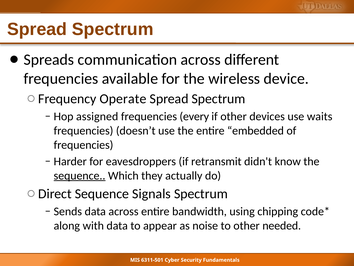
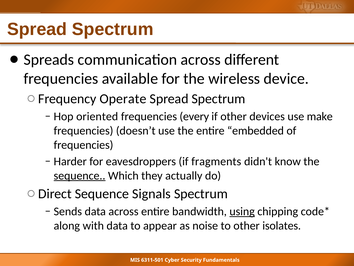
assigned: assigned -> oriented
waits: waits -> make
retransmit: retransmit -> fragments
using underline: none -> present
needed: needed -> isolates
